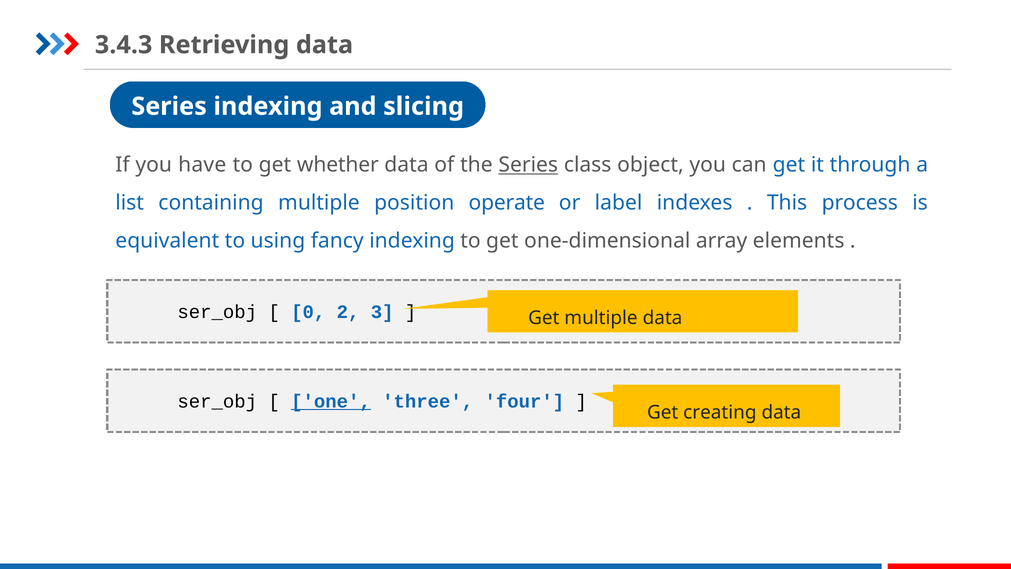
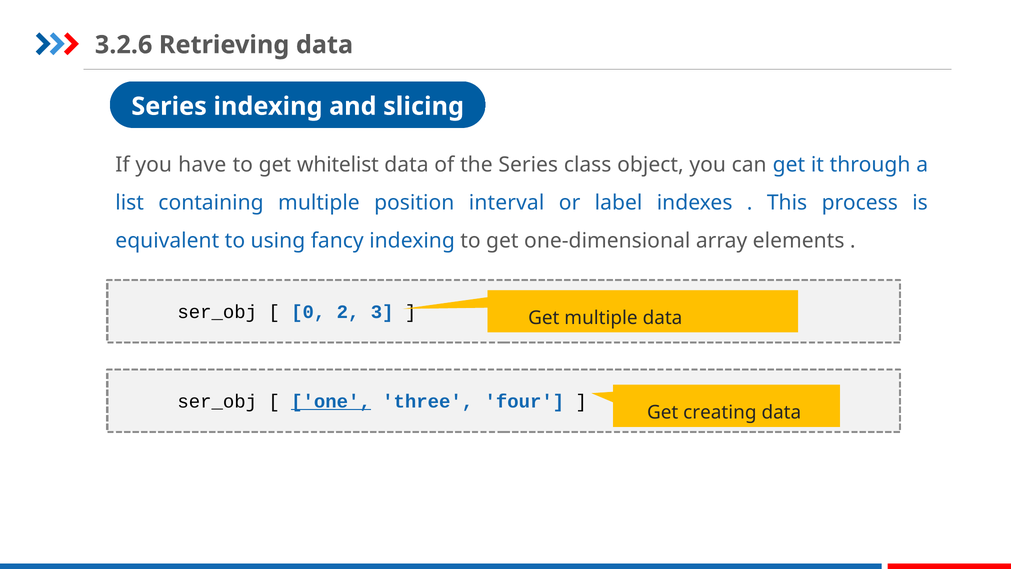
3.4.3: 3.4.3 -> 3.2.6
whether: whether -> whitelist
Series at (528, 165) underline: present -> none
operate: operate -> interval
